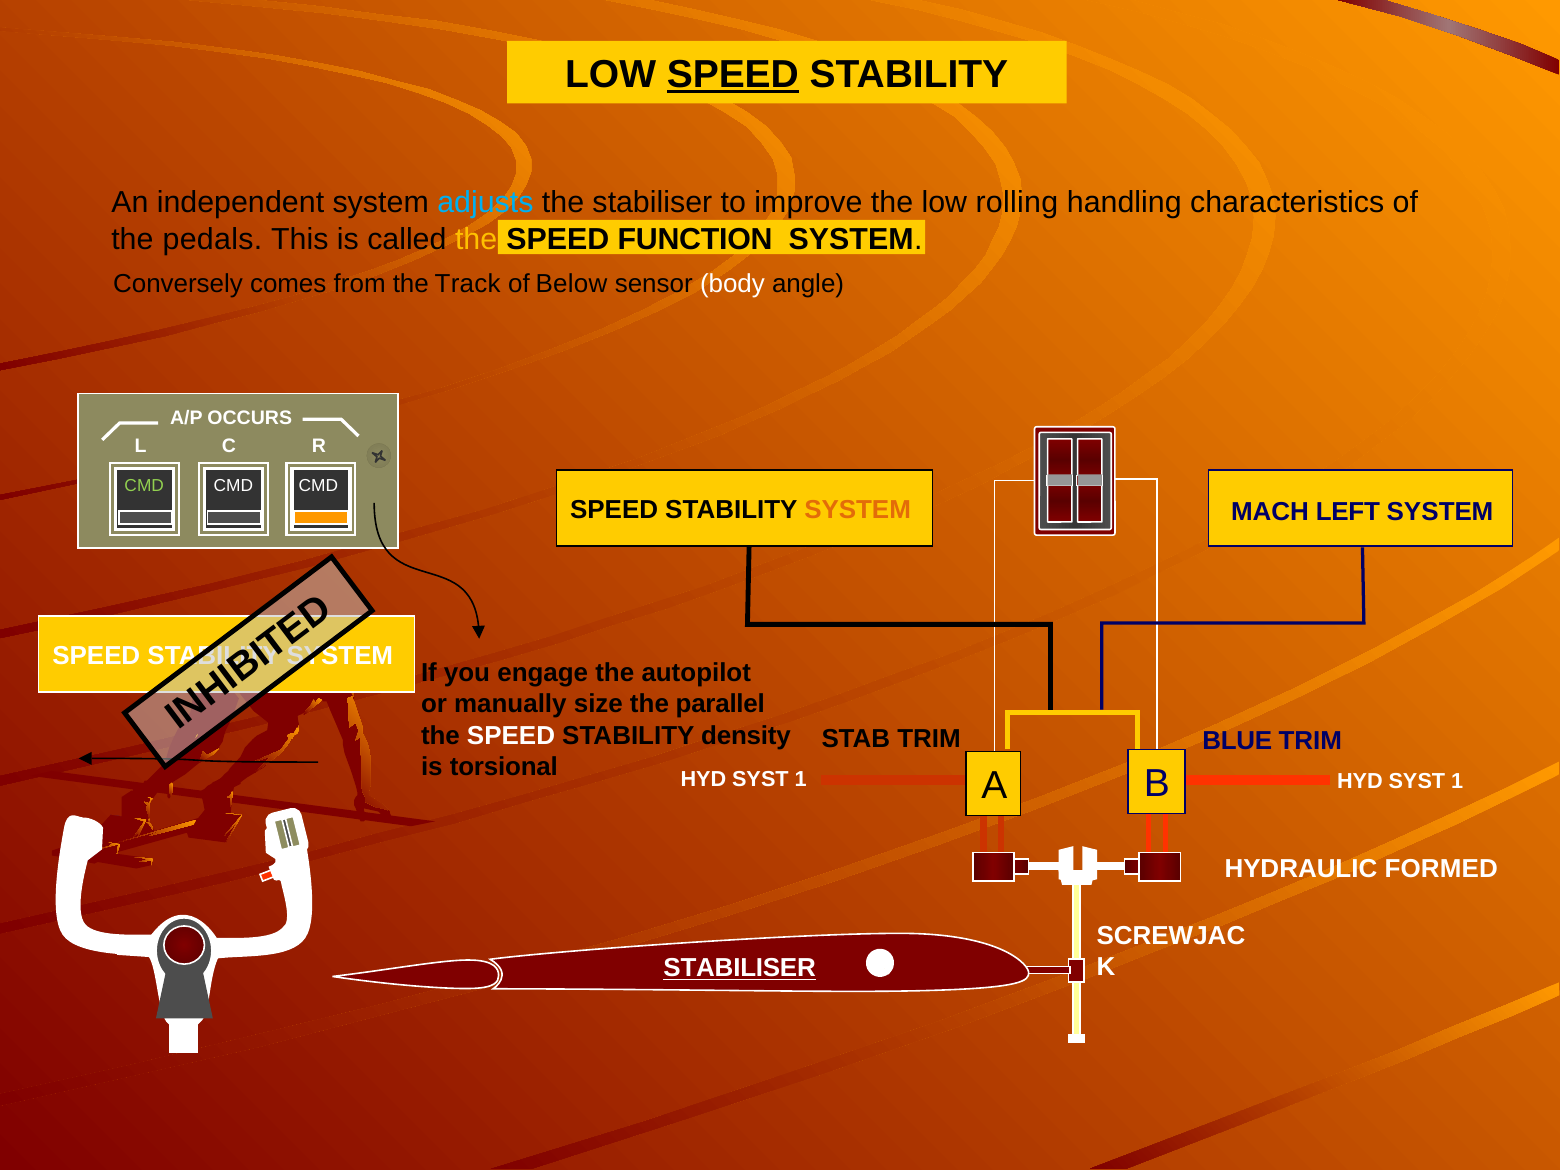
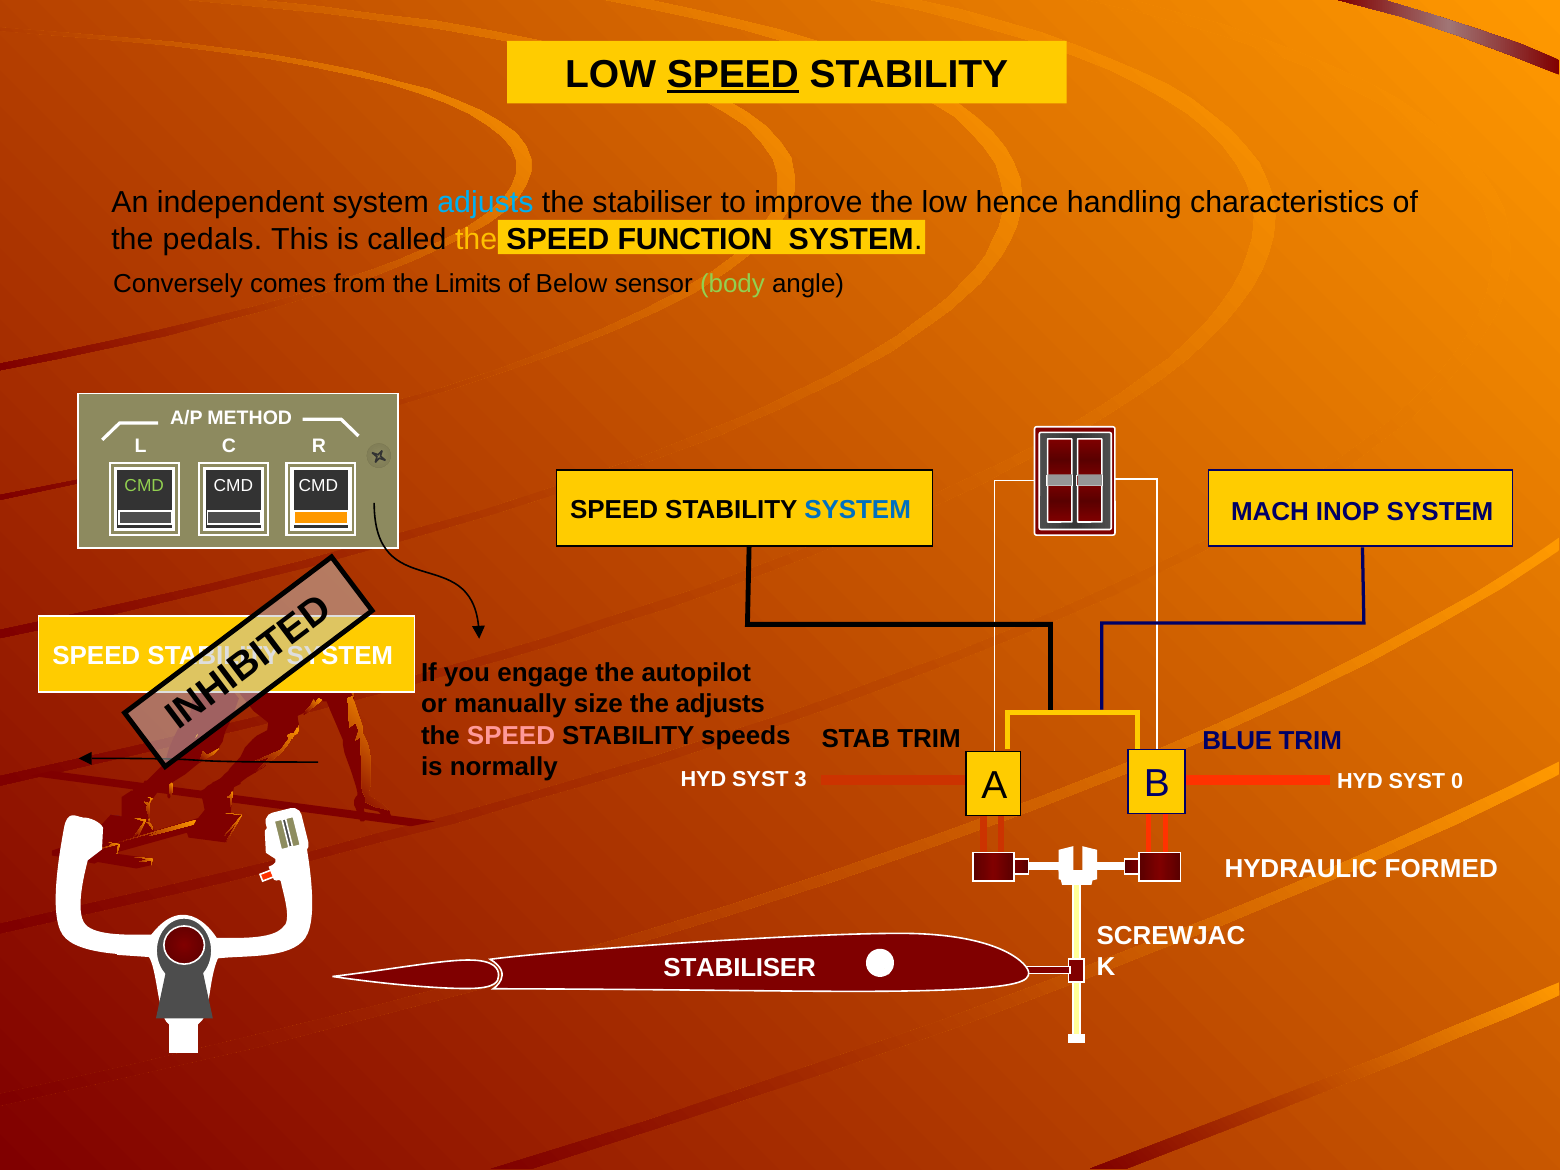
rolling: rolling -> hence
Track: Track -> Limits
body colour: white -> light green
OCCURS: OCCURS -> METHOD
SYSTEM at (858, 509) colour: orange -> blue
LEFT: LEFT -> INOP
the parallel: parallel -> adjusts
SPEED at (511, 736) colour: white -> pink
density: density -> speeds
torsional: torsional -> normally
1 at (801, 779): 1 -> 3
1 at (1457, 781): 1 -> 0
STABILISER at (740, 968) underline: present -> none
